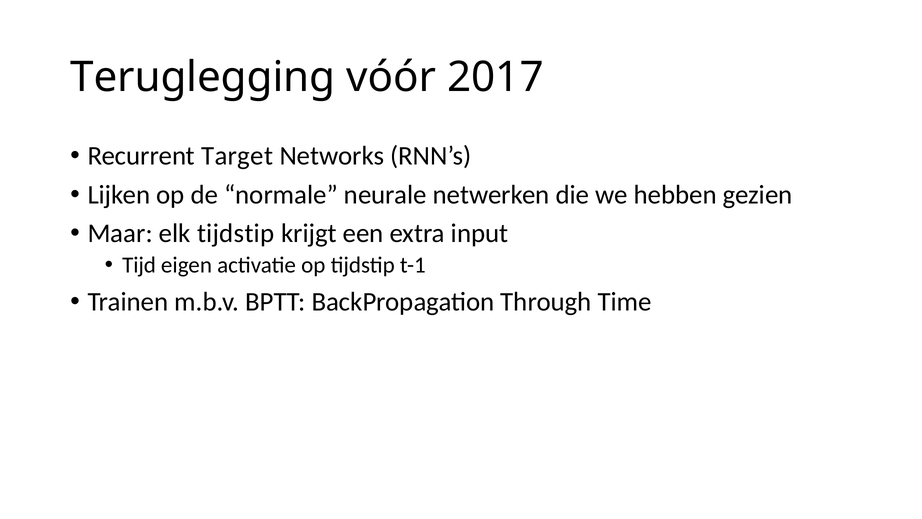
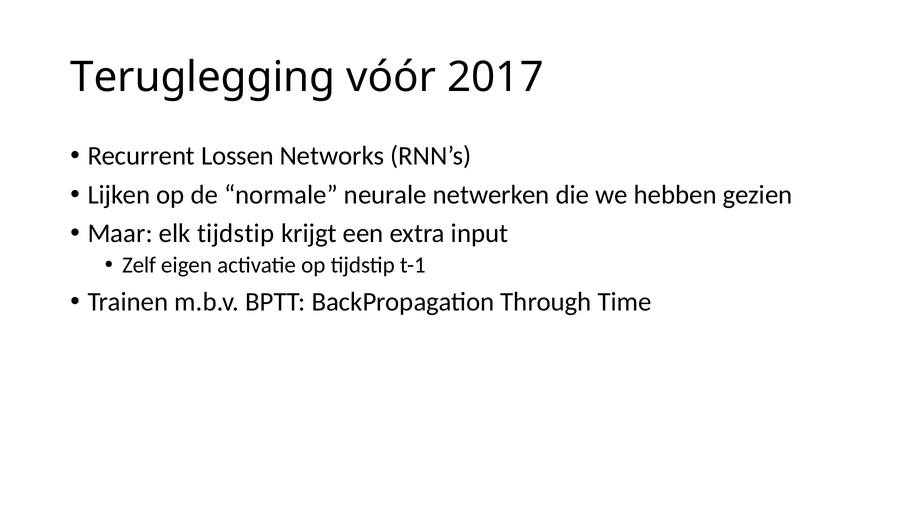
Target: Target -> Lossen
Tijd: Tijd -> Zelf
